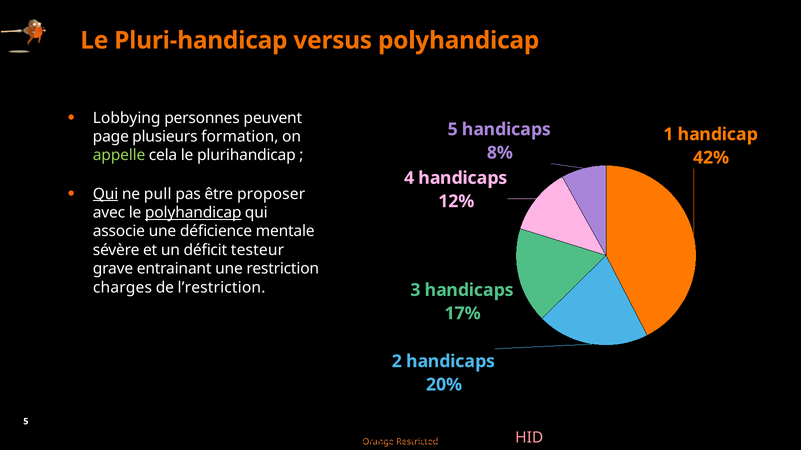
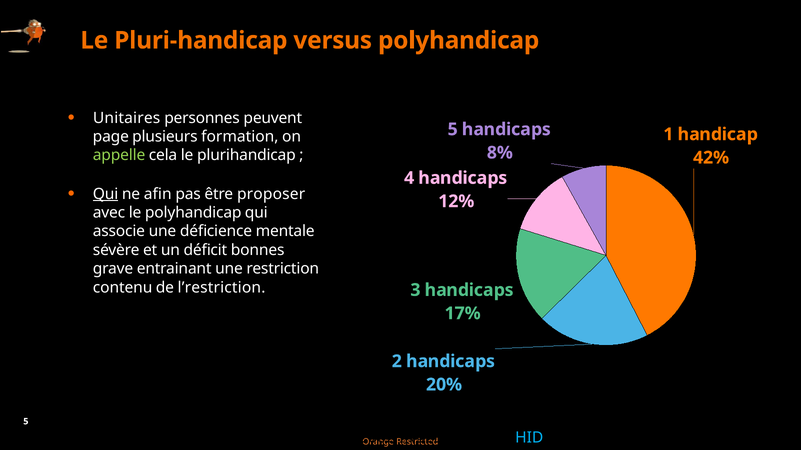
Lobbying: Lobbying -> Unitaires
pull: pull -> afin
polyhandicap at (193, 213) underline: present -> none
testeur: testeur -> bonnes
charges: charges -> contenu
HID colour: pink -> light blue
